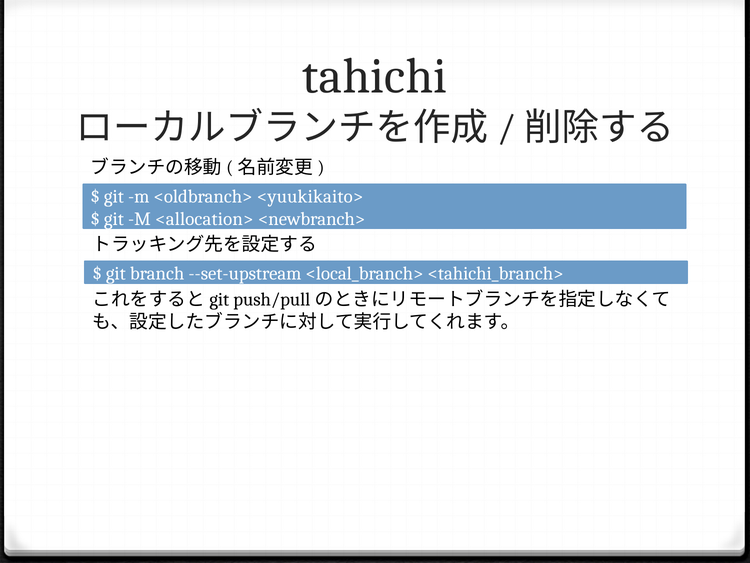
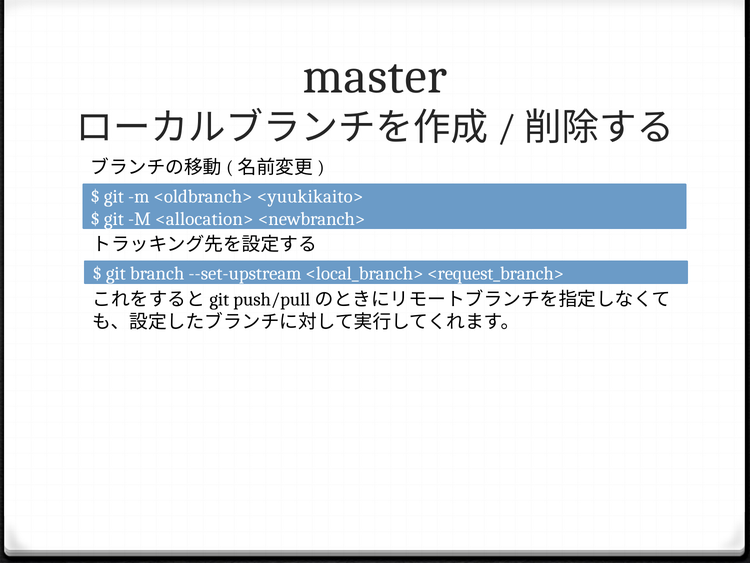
tahichi: tahichi -> master
<tahichi_branch>: <tahichi_branch> -> <request_branch>
